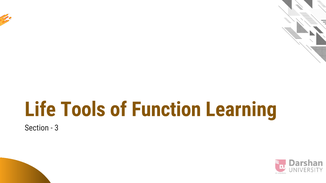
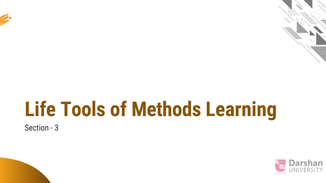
Function: Function -> Methods
